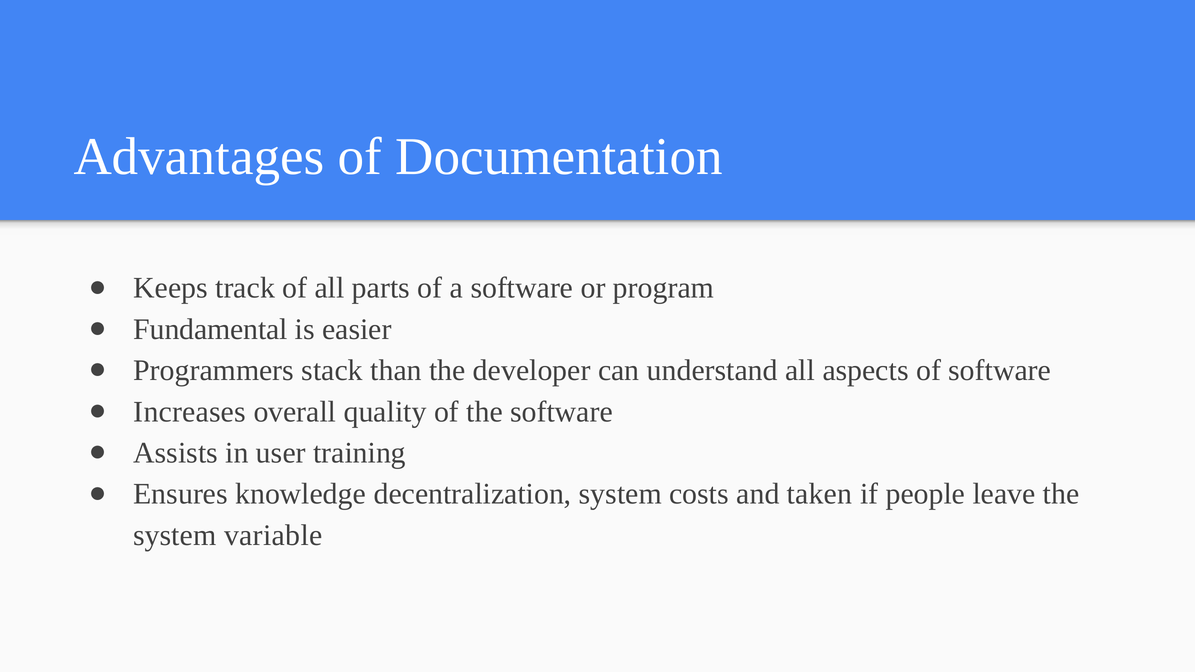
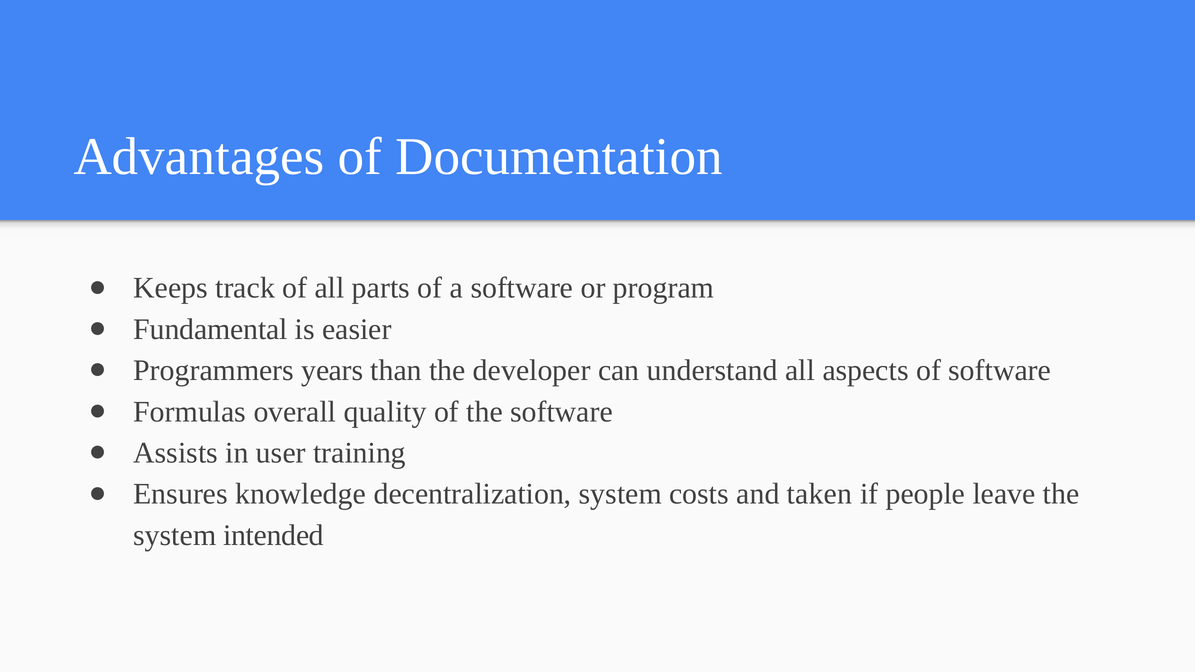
stack: stack -> years
Increases: Increases -> Formulas
variable: variable -> intended
